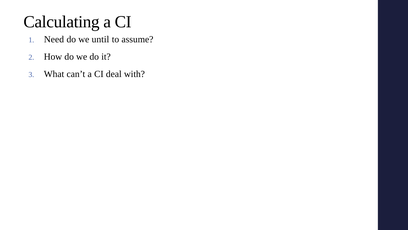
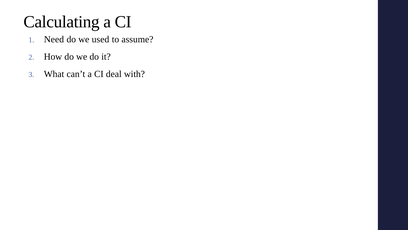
until: until -> used
